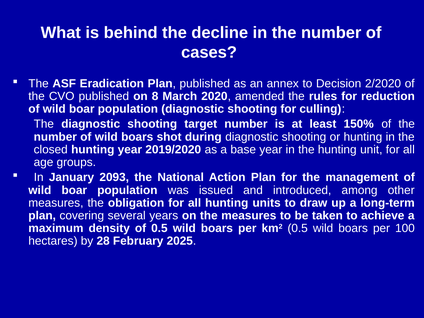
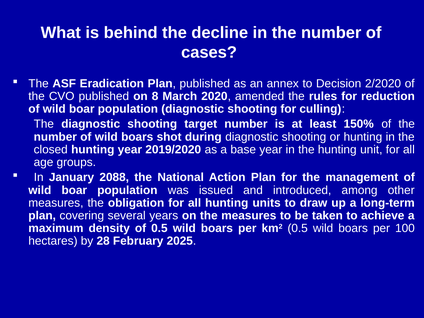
2093: 2093 -> 2088
